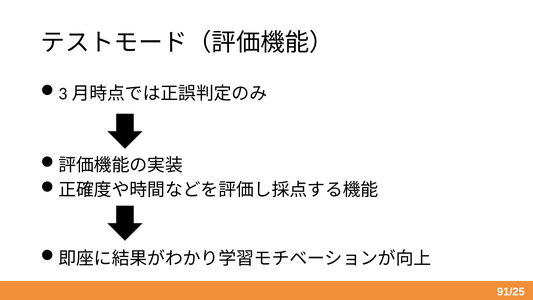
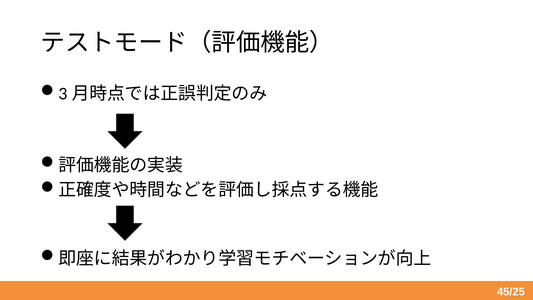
91/25: 91/25 -> 45/25
